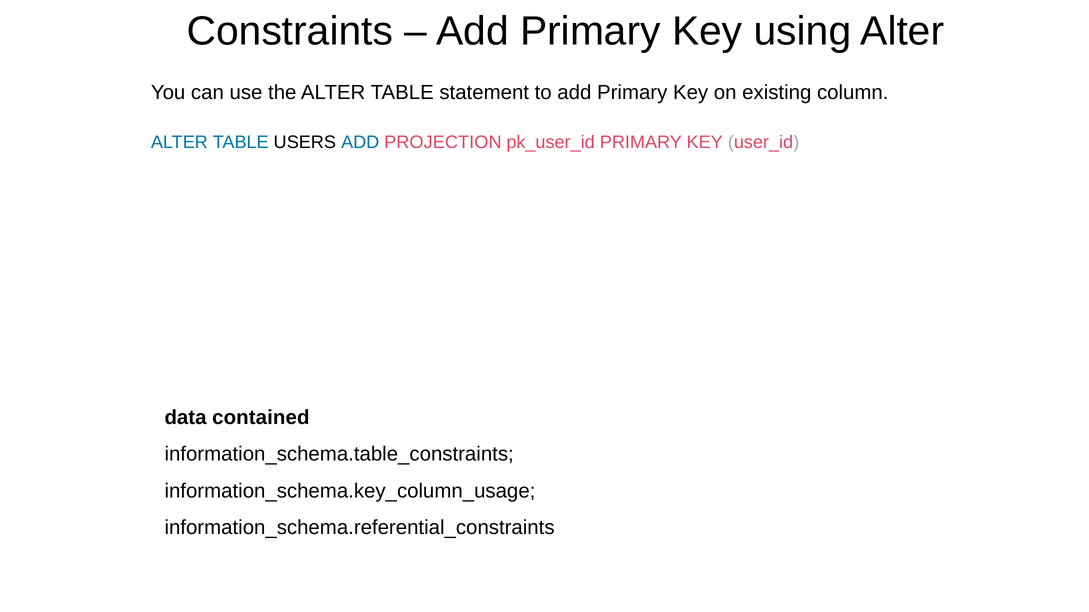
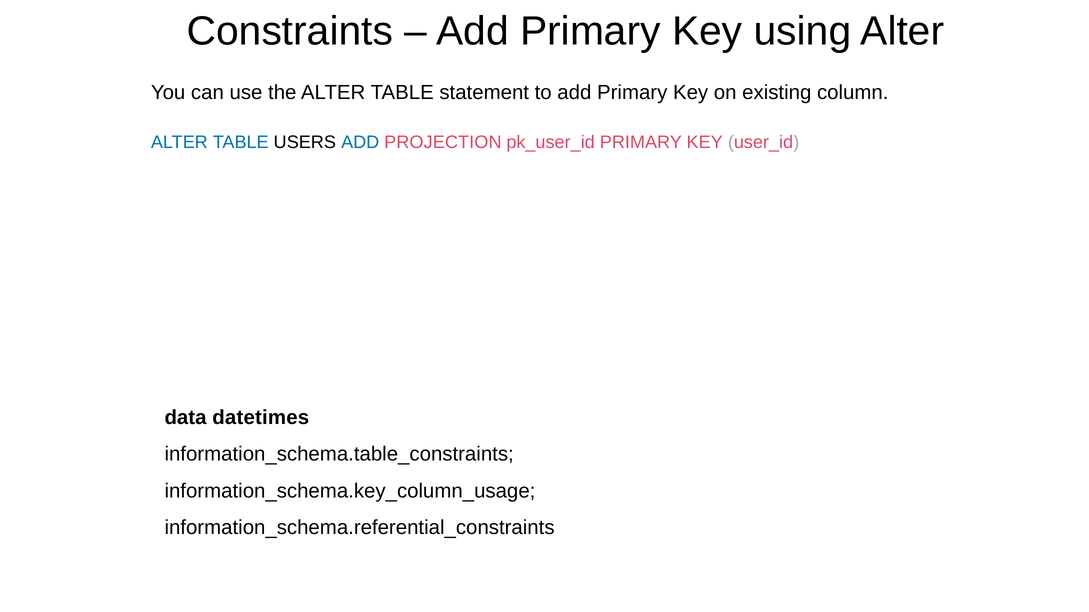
contained: contained -> datetimes
